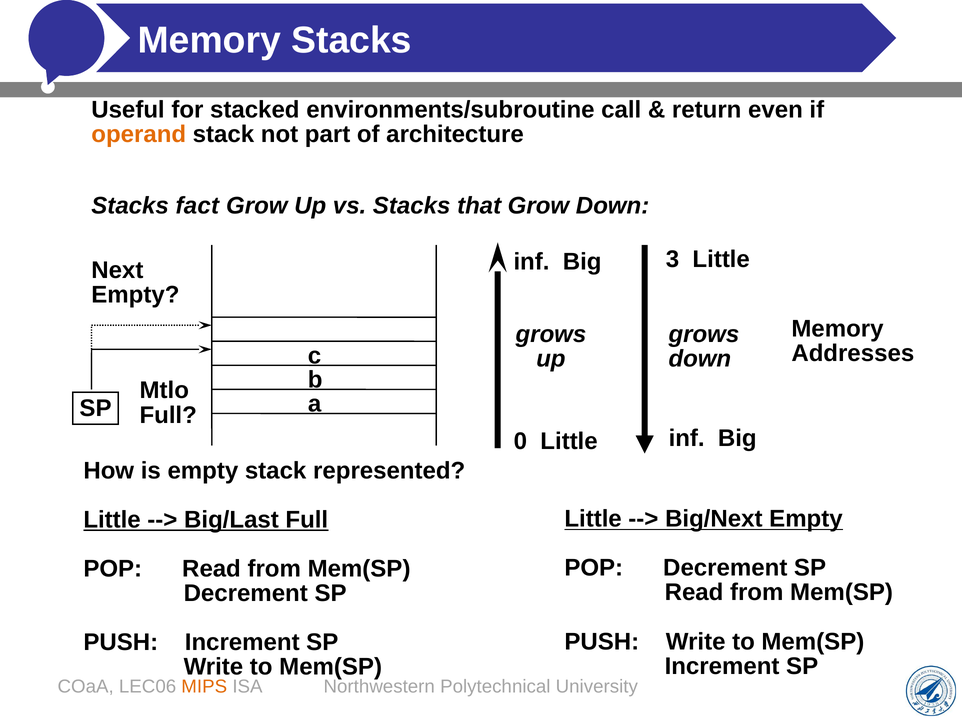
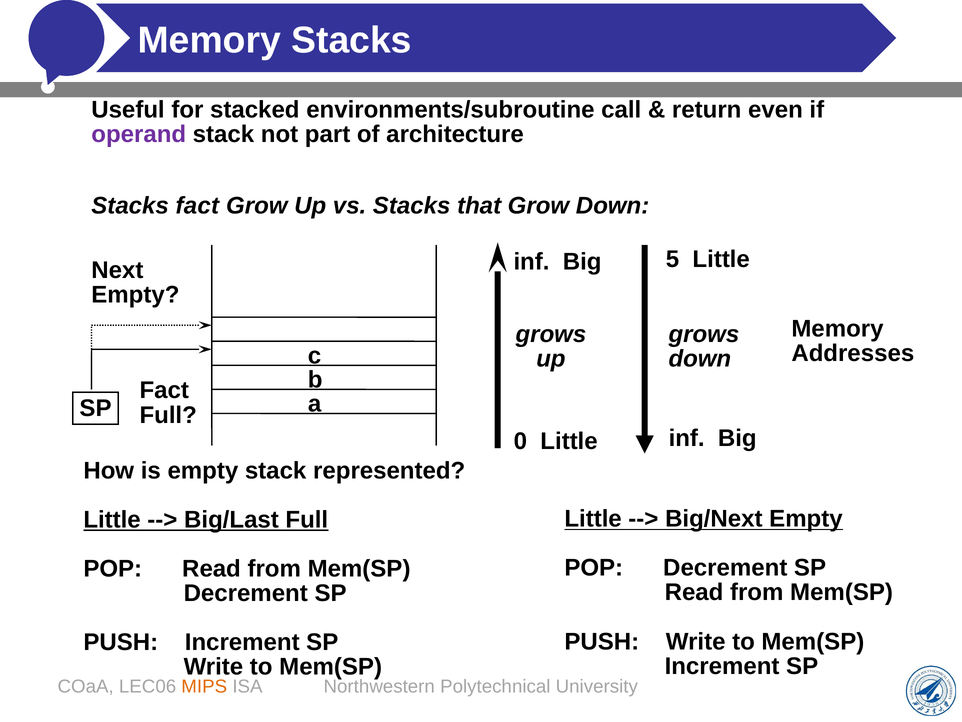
operand colour: orange -> purple
3: 3 -> 5
Mtlo at (164, 390): Mtlo -> Fact
